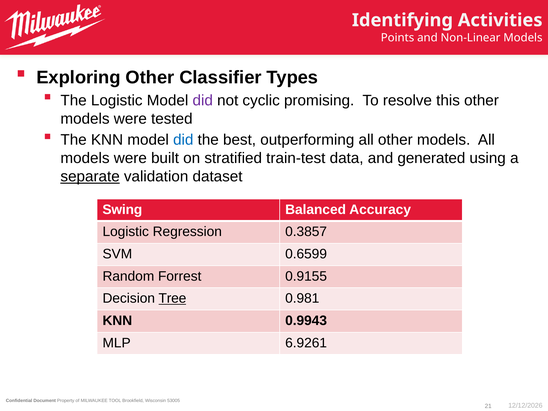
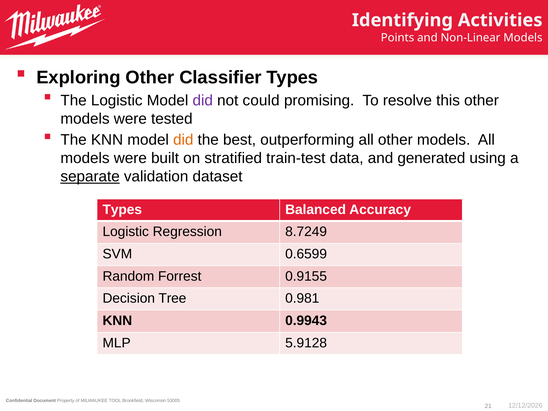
cyclic: cyclic -> could
did at (183, 140) colour: blue -> orange
Swing at (122, 210): Swing -> Types
0.3857: 0.3857 -> 8.7249
Tree underline: present -> none
6.9261: 6.9261 -> 5.9128
